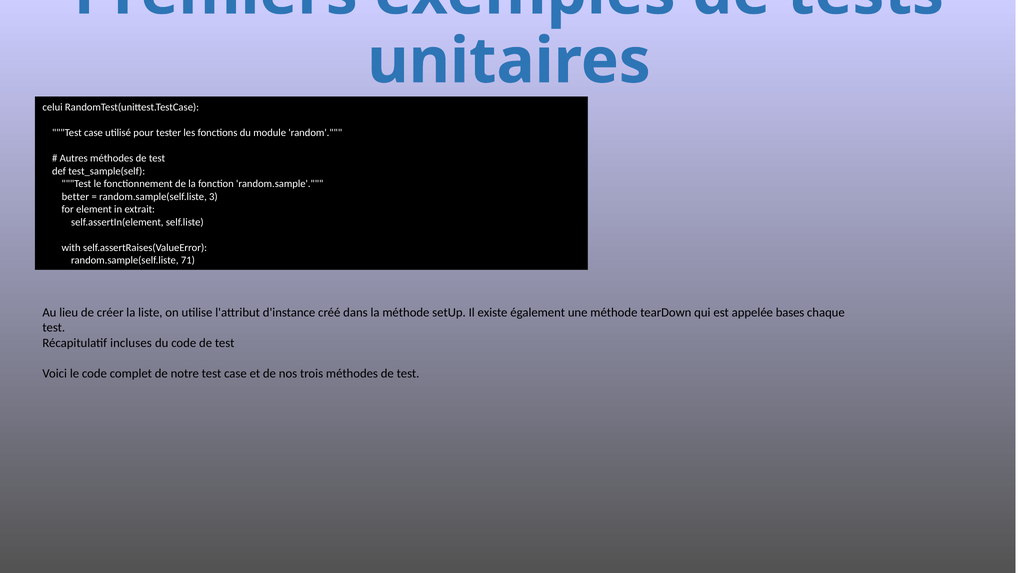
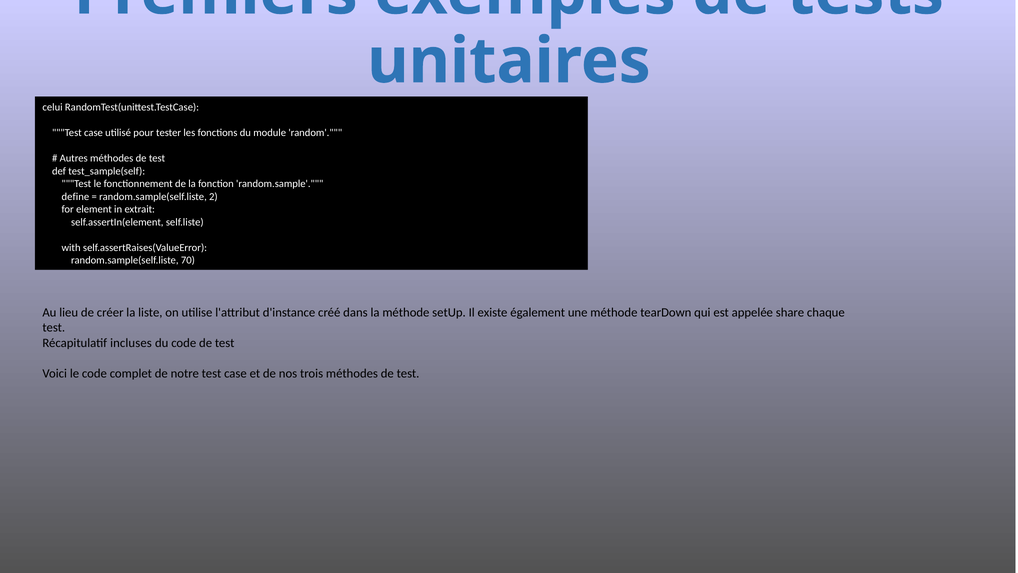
better: better -> define
3: 3 -> 2
71: 71 -> 70
bases: bases -> share
